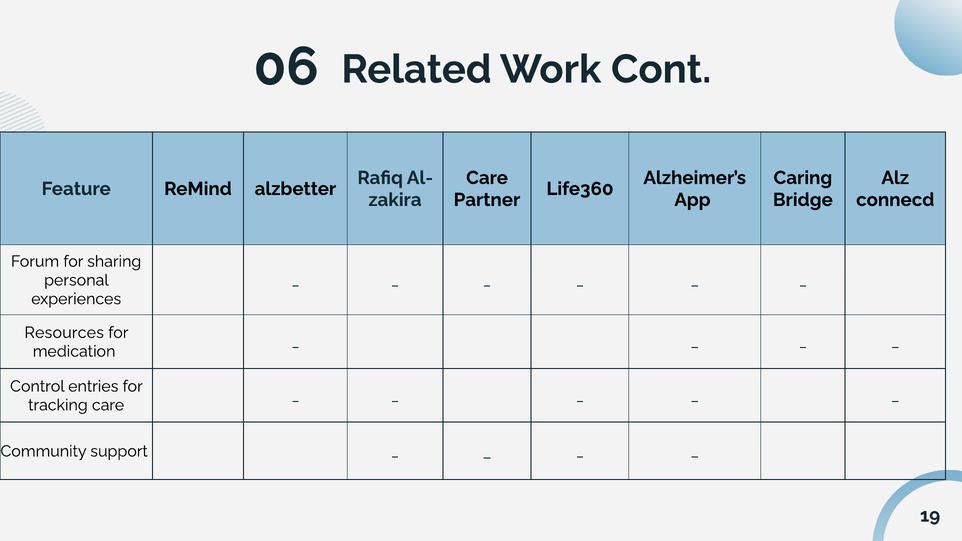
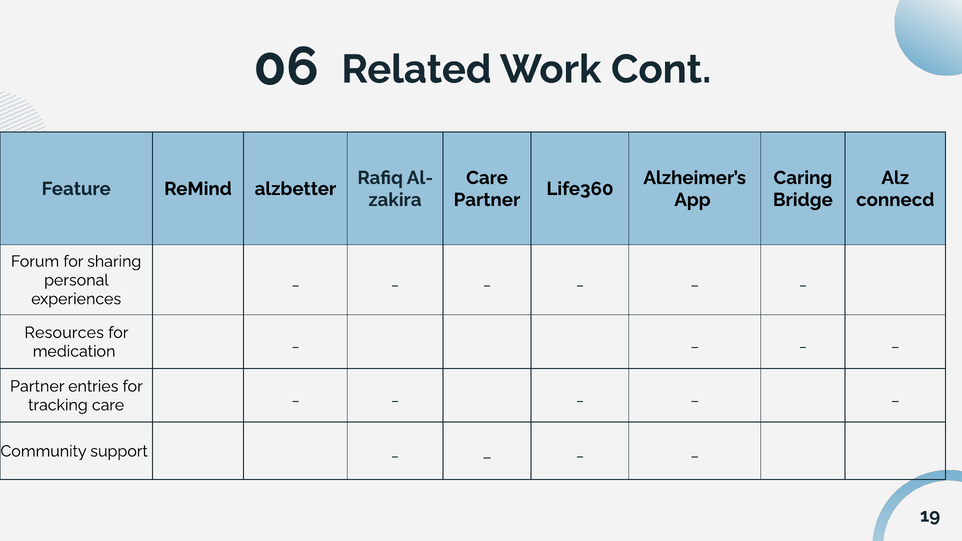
Control at (37, 386): Control -> Partner
